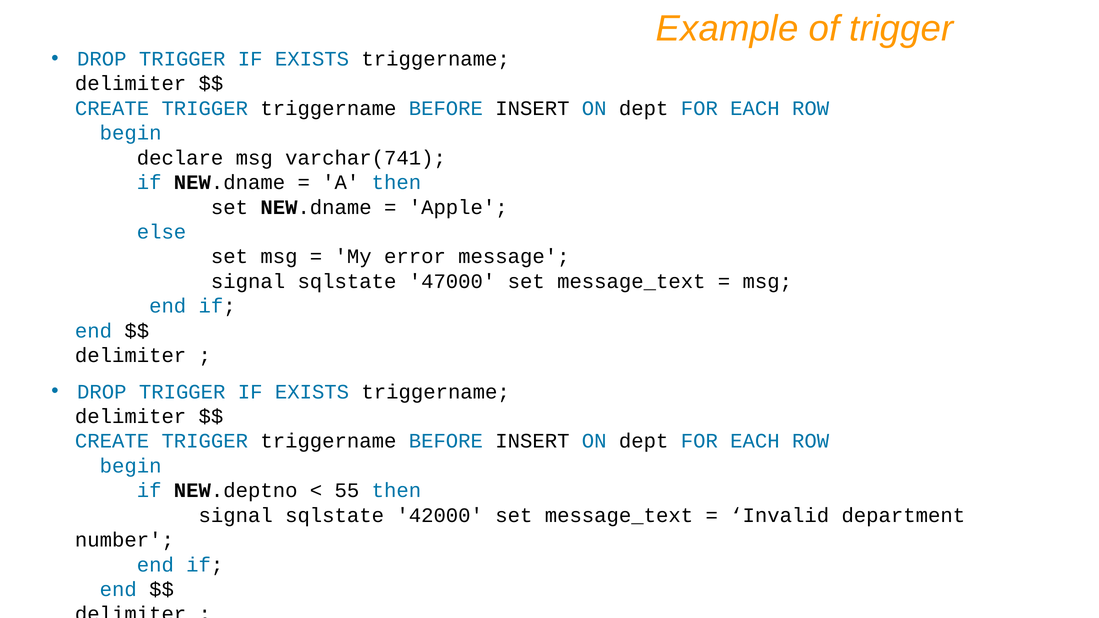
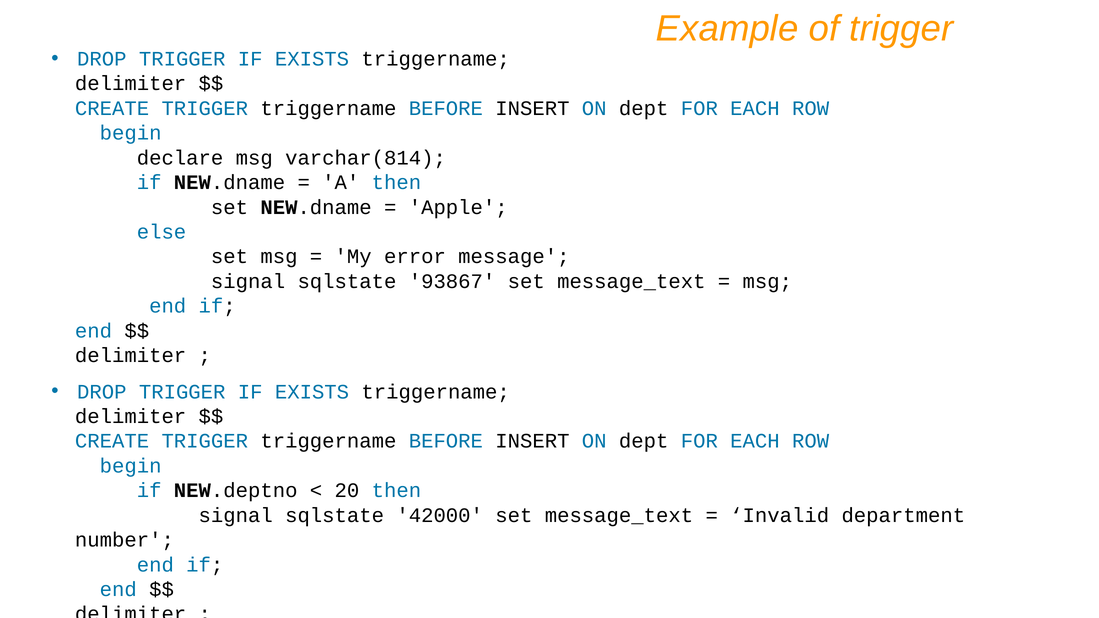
varchar(741: varchar(741 -> varchar(814
47000: 47000 -> 93867
55: 55 -> 20
